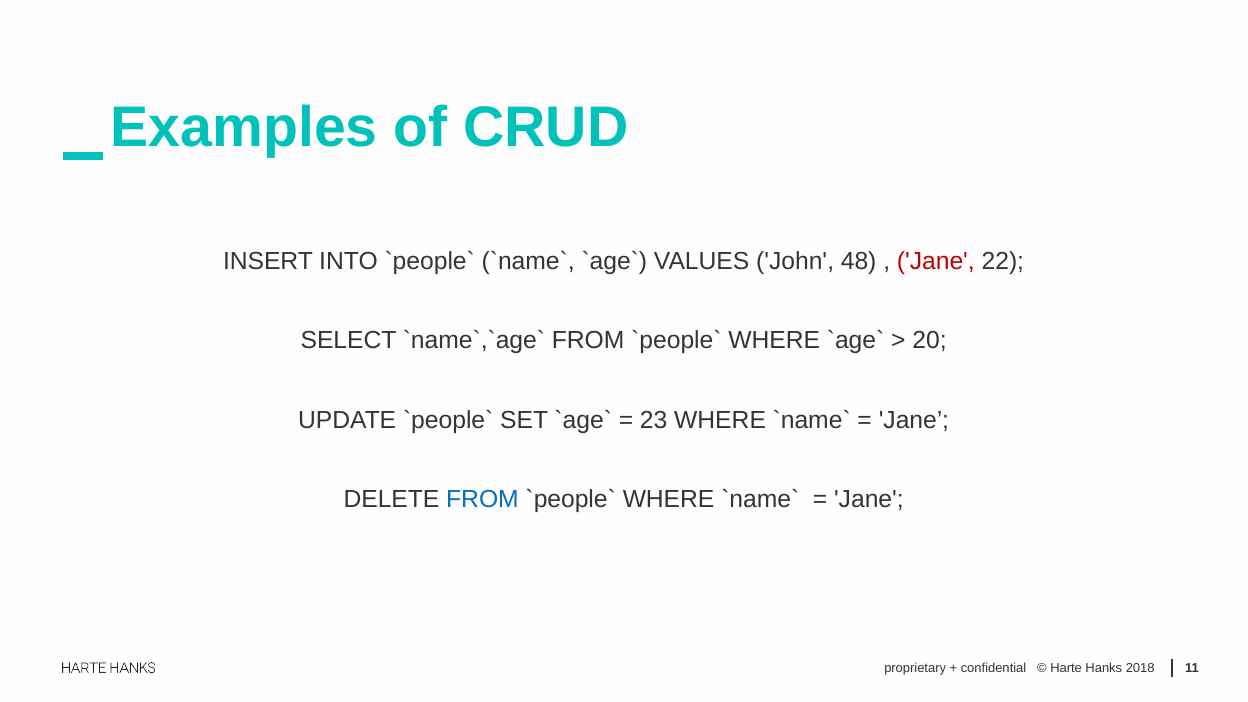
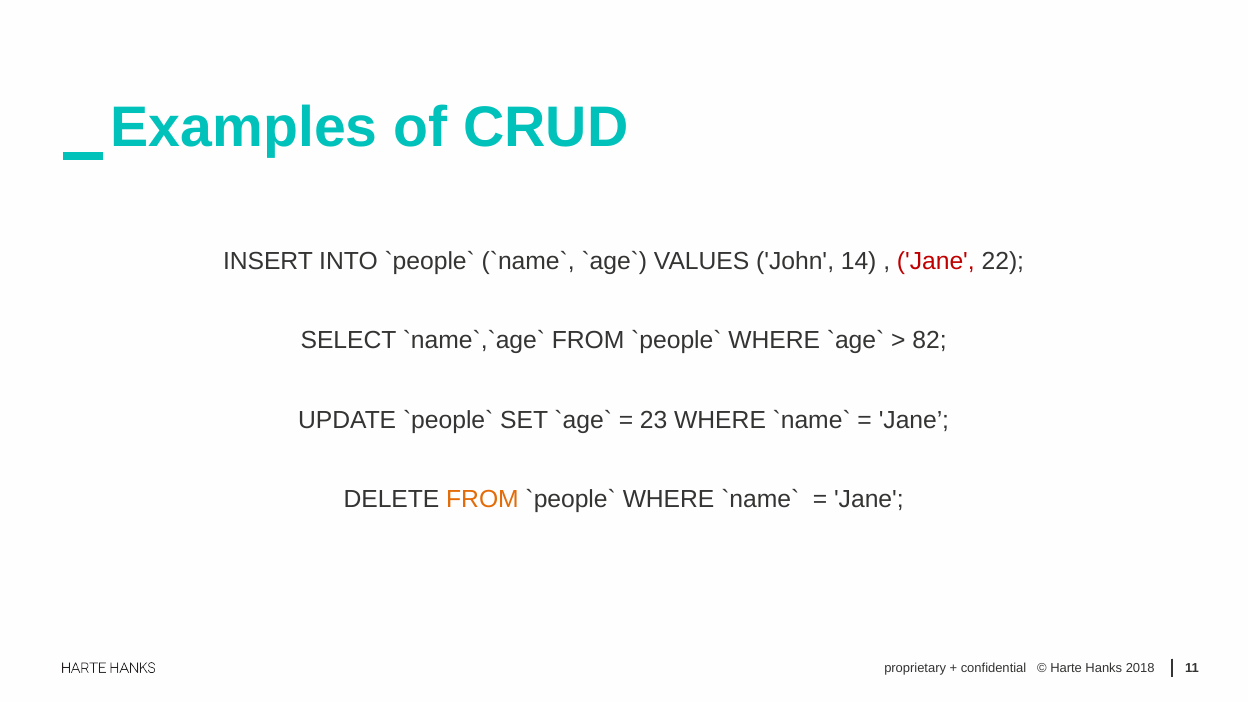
48: 48 -> 14
20: 20 -> 82
FROM at (482, 499) colour: blue -> orange
